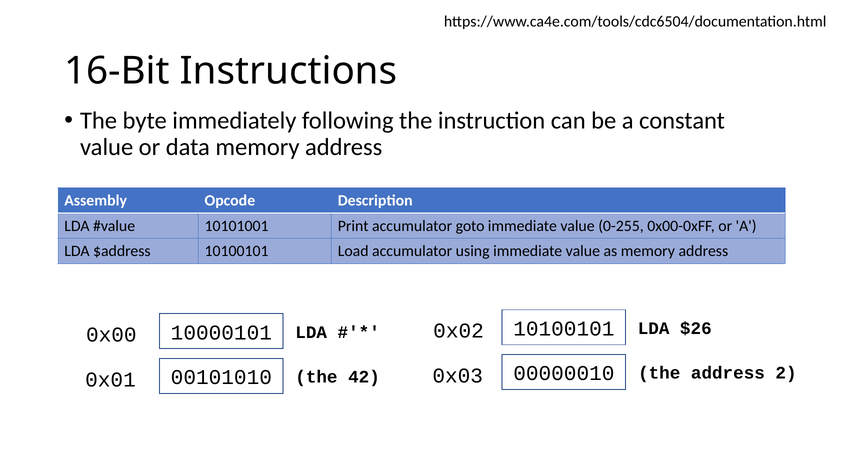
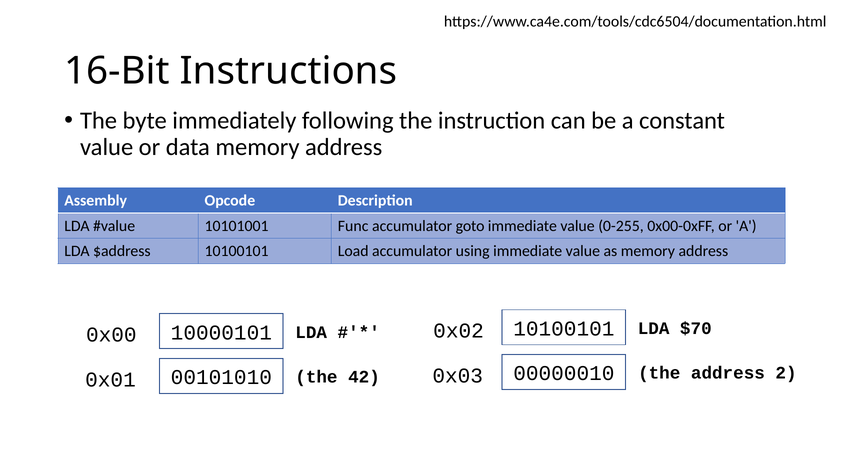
Print: Print -> Func
$26: $26 -> $70
